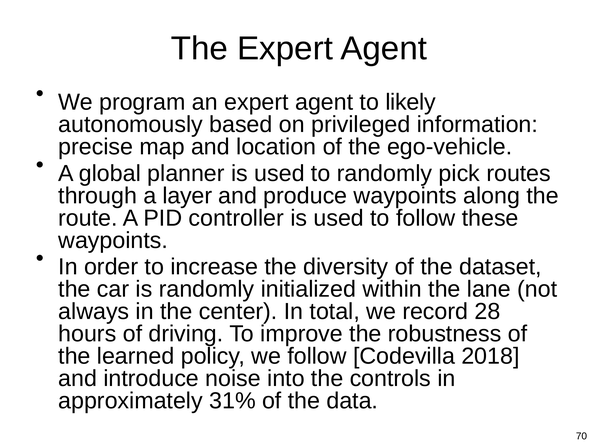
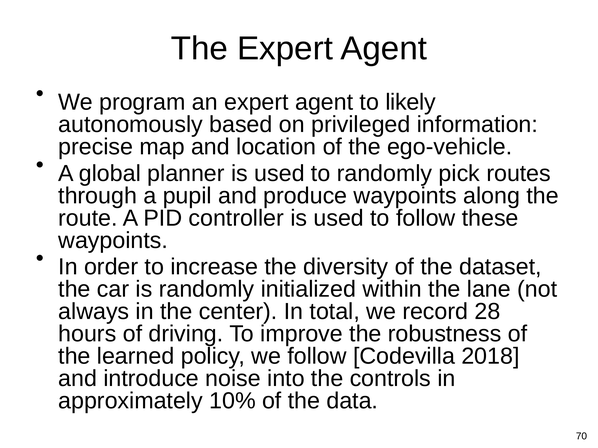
layer: layer -> pupil
31%: 31% -> 10%
